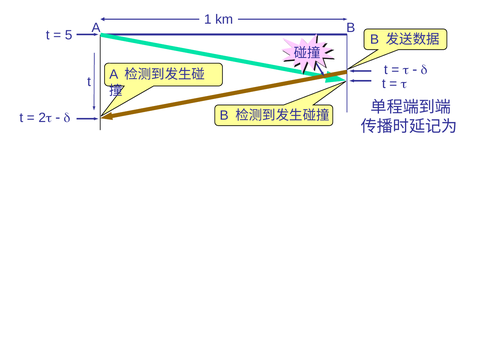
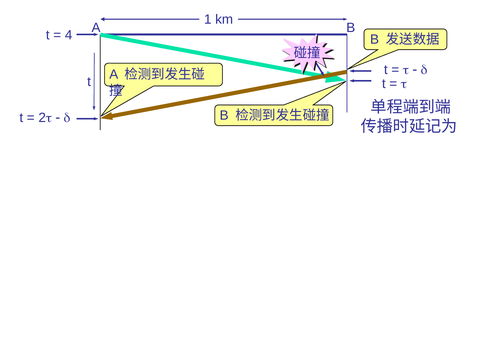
5: 5 -> 4
